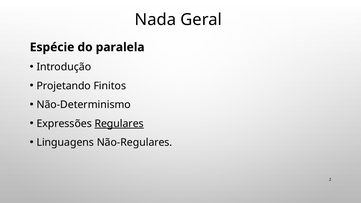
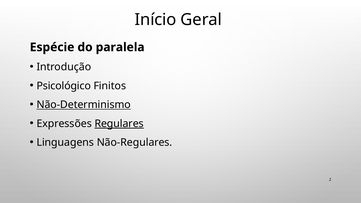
Nada: Nada -> Início
Projetando: Projetando -> Psicológico
Não-Determinismo underline: none -> present
